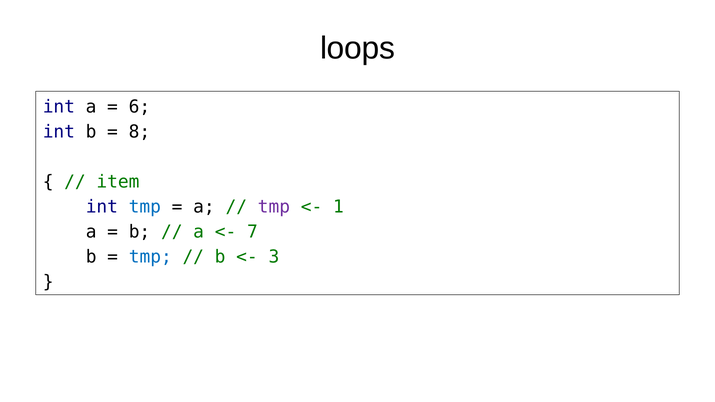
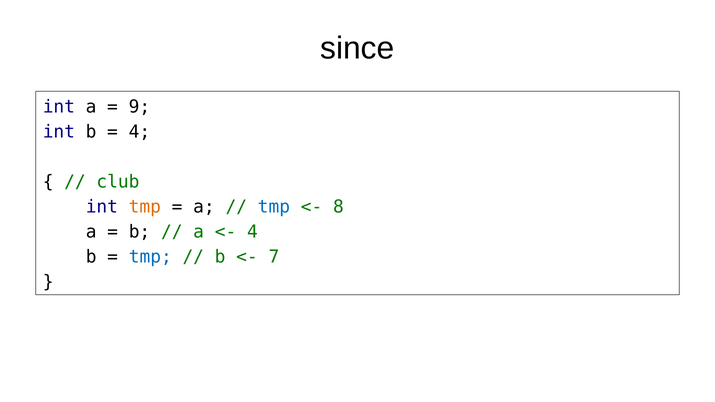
loops: loops -> since
6: 6 -> 9
8 at (139, 132): 8 -> 4
item: item -> club
tmp at (145, 207) colour: blue -> orange
tmp at (274, 207) colour: purple -> blue
1: 1 -> 8
7 at (252, 232): 7 -> 4
3: 3 -> 7
